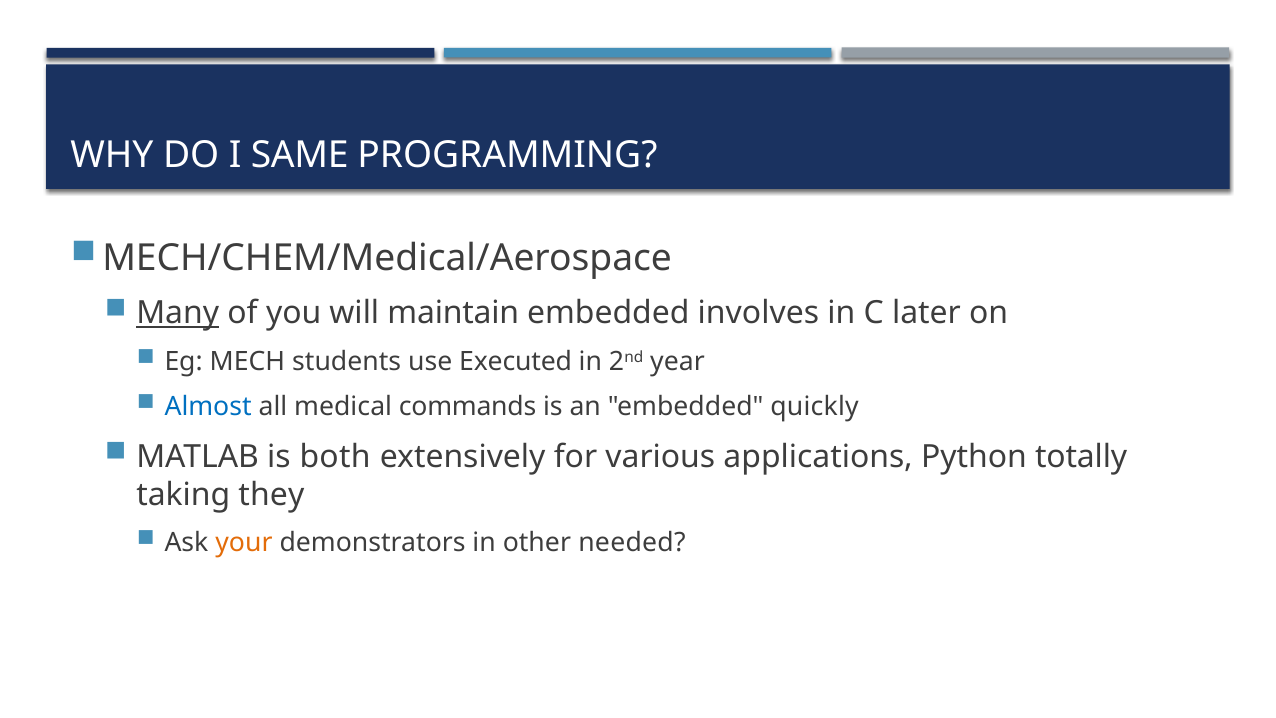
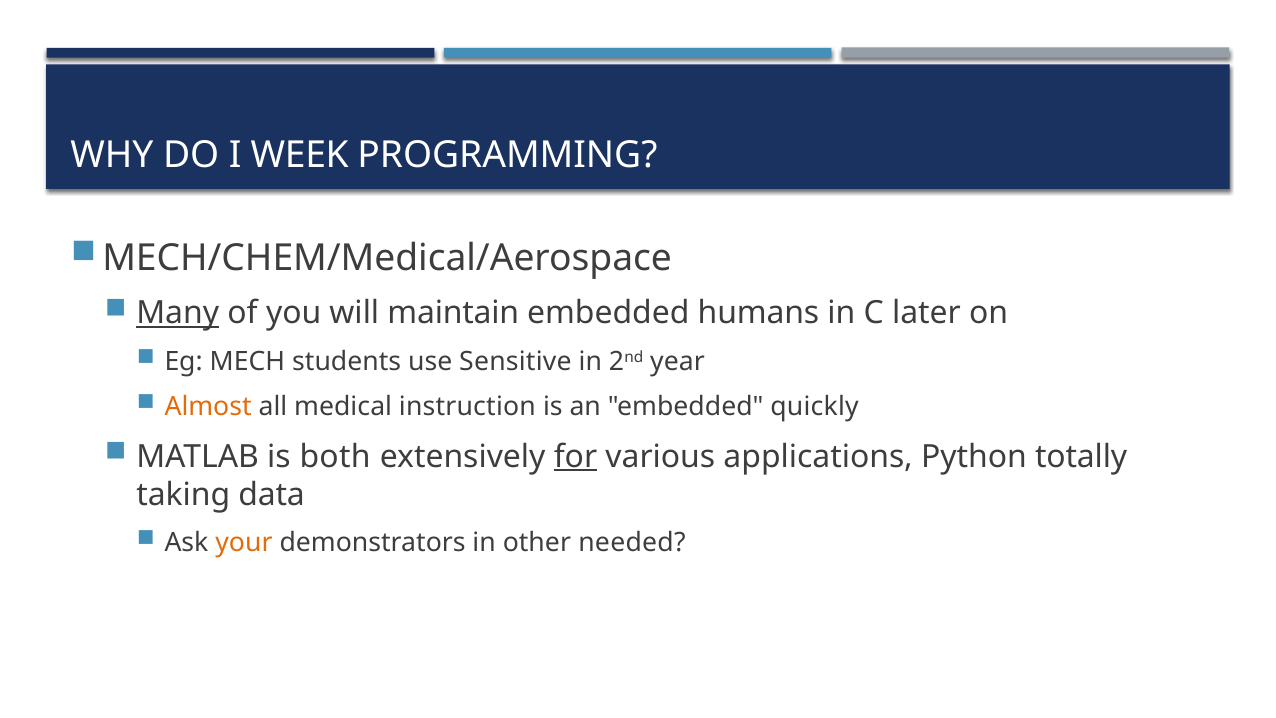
SAME: SAME -> WEEK
involves: involves -> humans
Executed: Executed -> Sensitive
Almost colour: blue -> orange
commands: commands -> instruction
for underline: none -> present
they: they -> data
